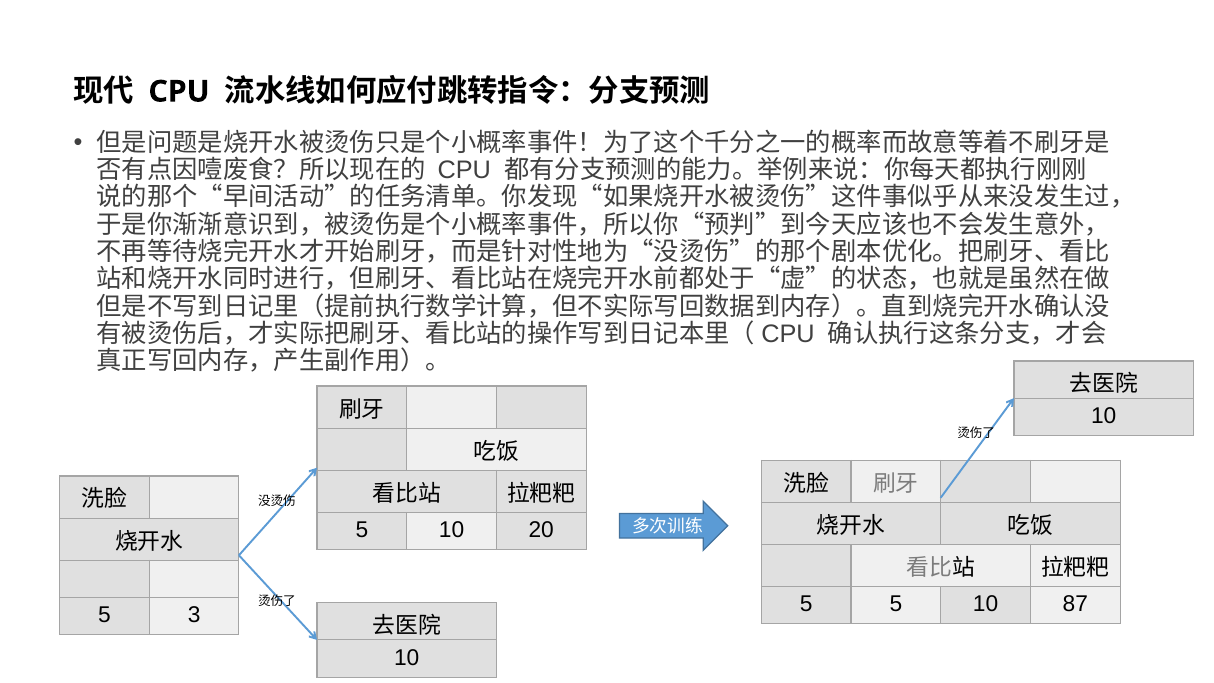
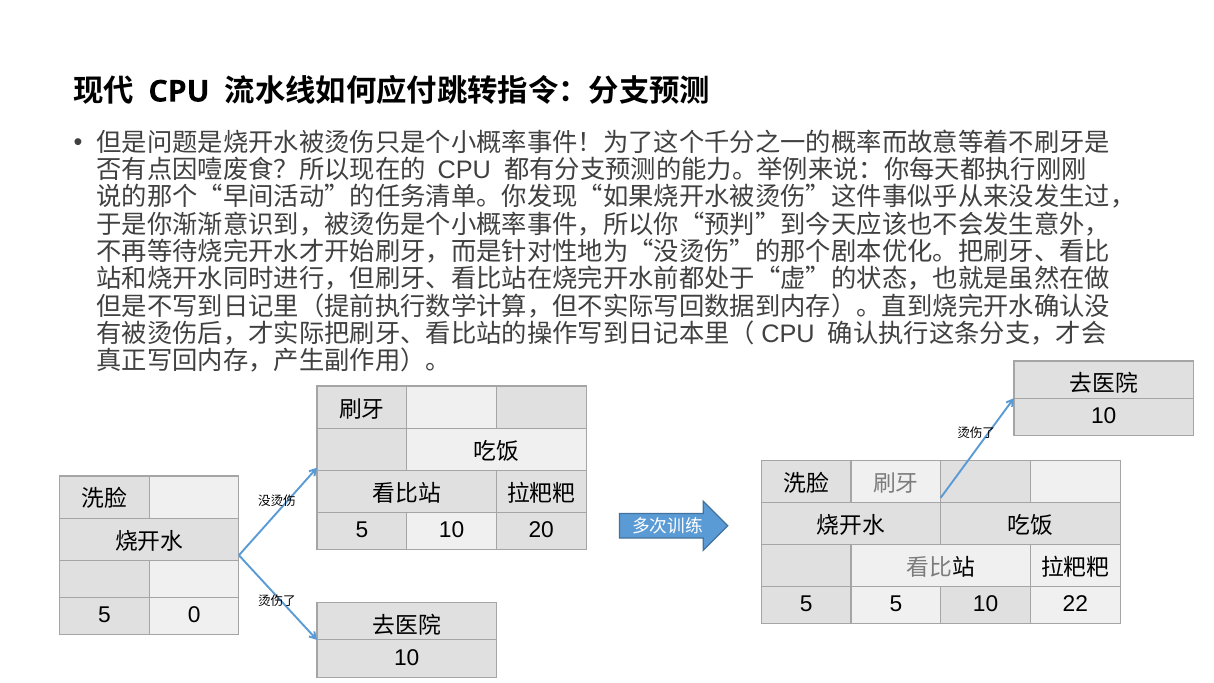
87: 87 -> 22
3: 3 -> 0
